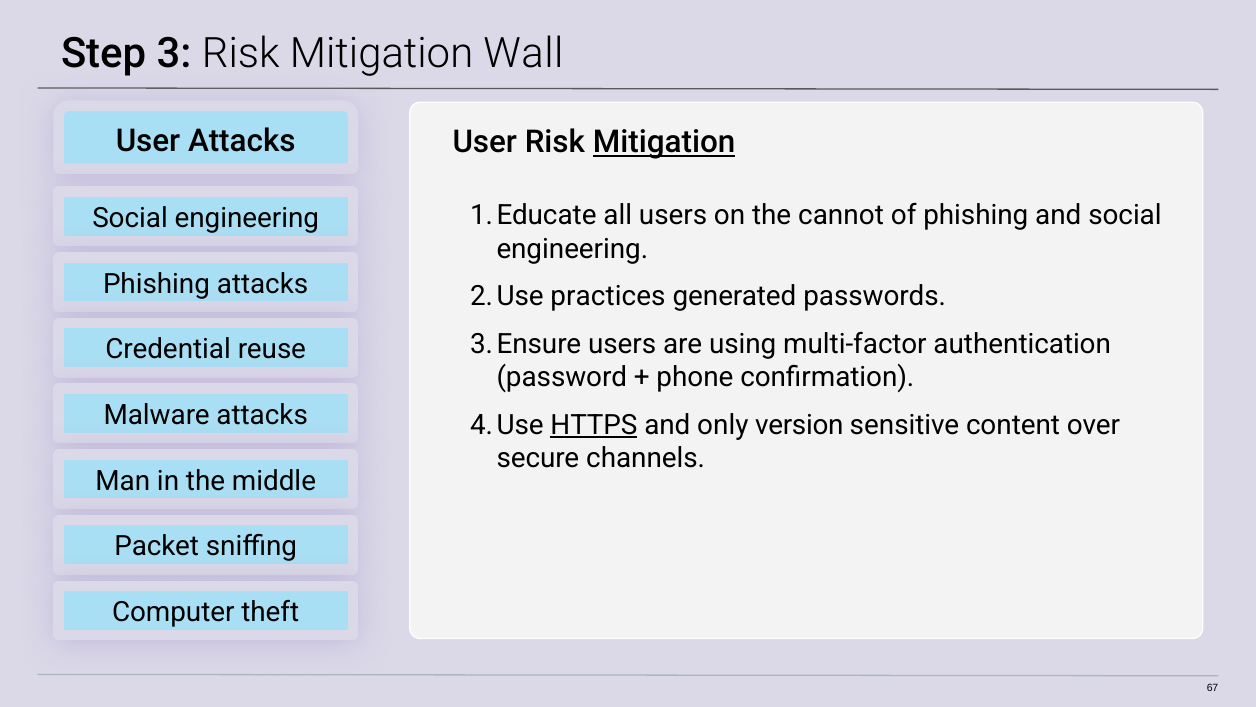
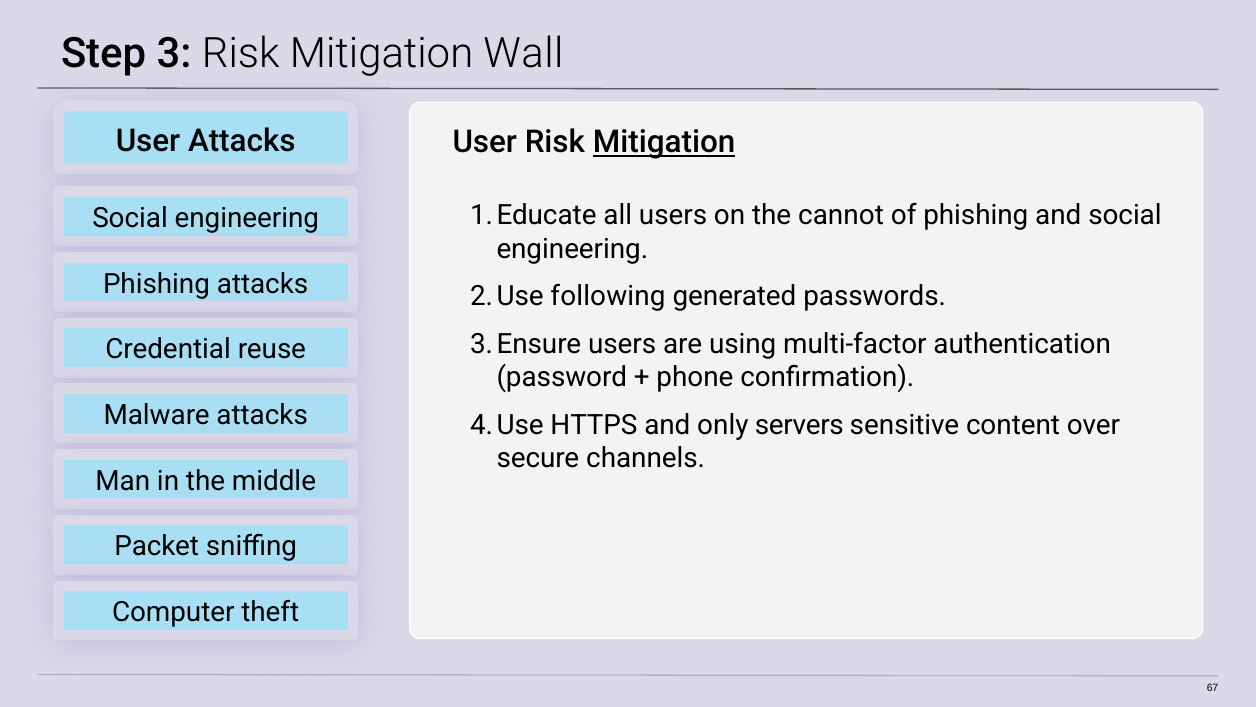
practices: practices -> following
HTTPS underline: present -> none
version: version -> servers
